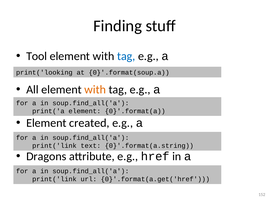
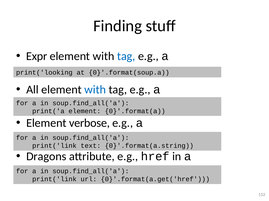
Tool: Tool -> Expr
with at (95, 90) colour: orange -> blue
created: created -> verbose
